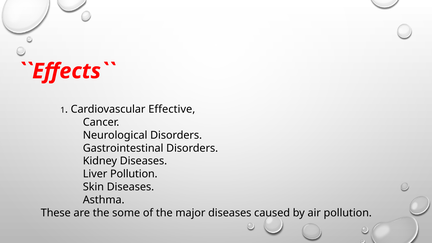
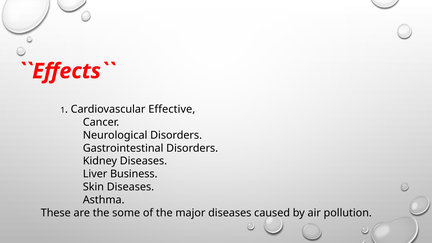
Liver Pollution: Pollution -> Business
